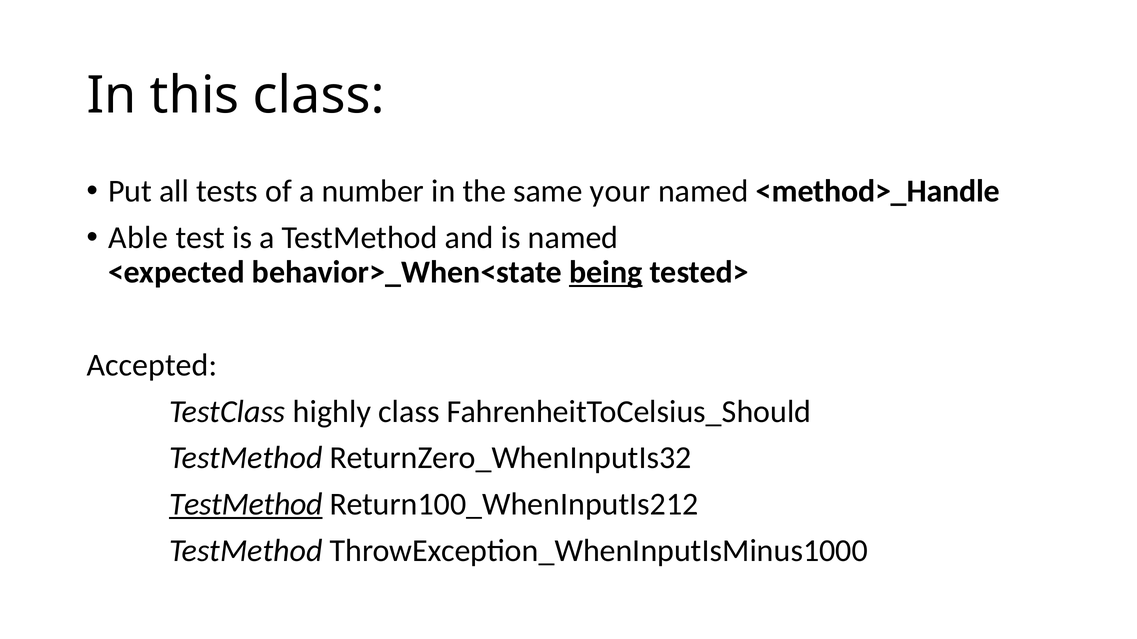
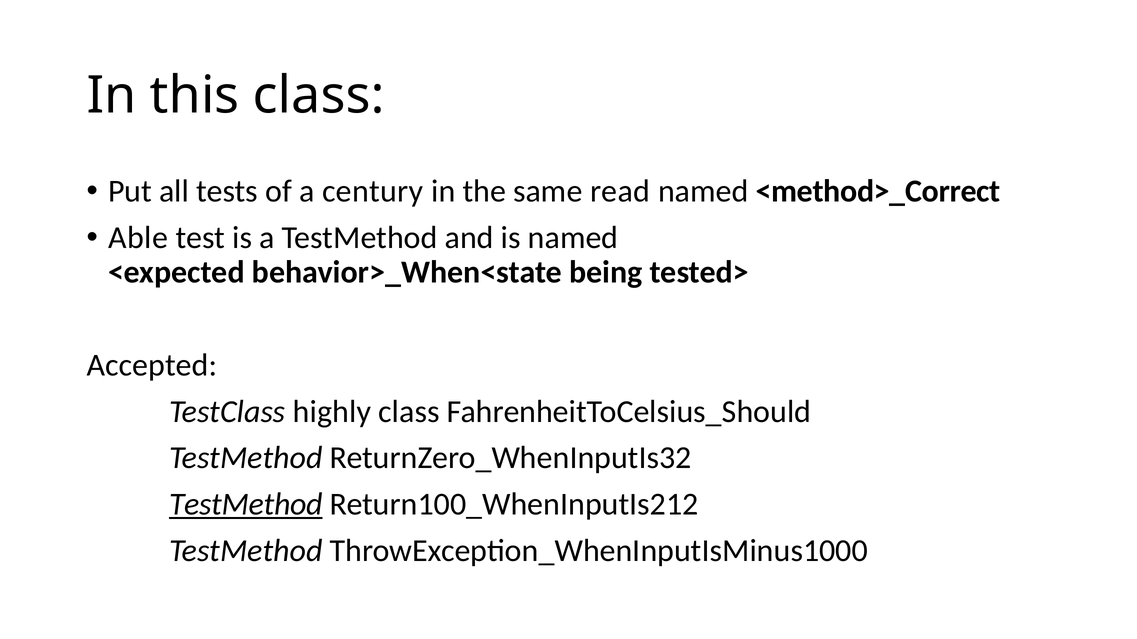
number: number -> century
your: your -> read
<method>_Handle: <method>_Handle -> <method>_Correct
being underline: present -> none
